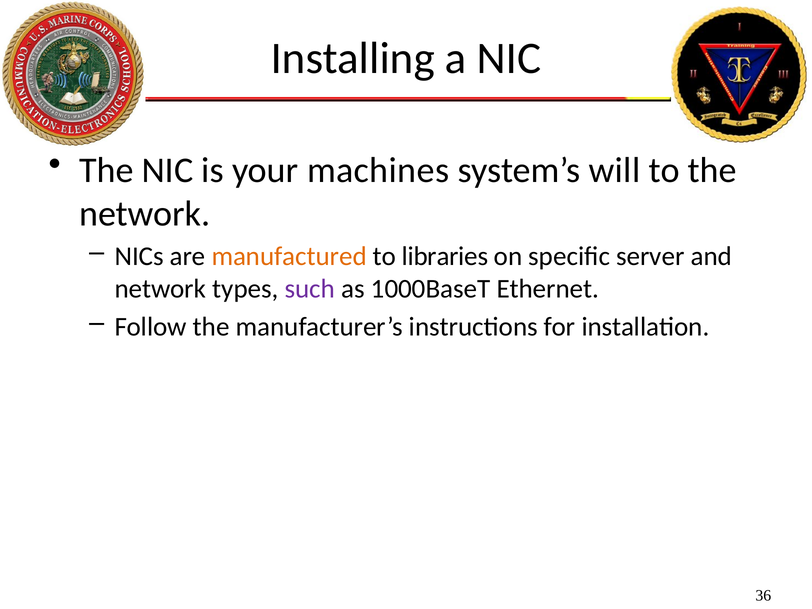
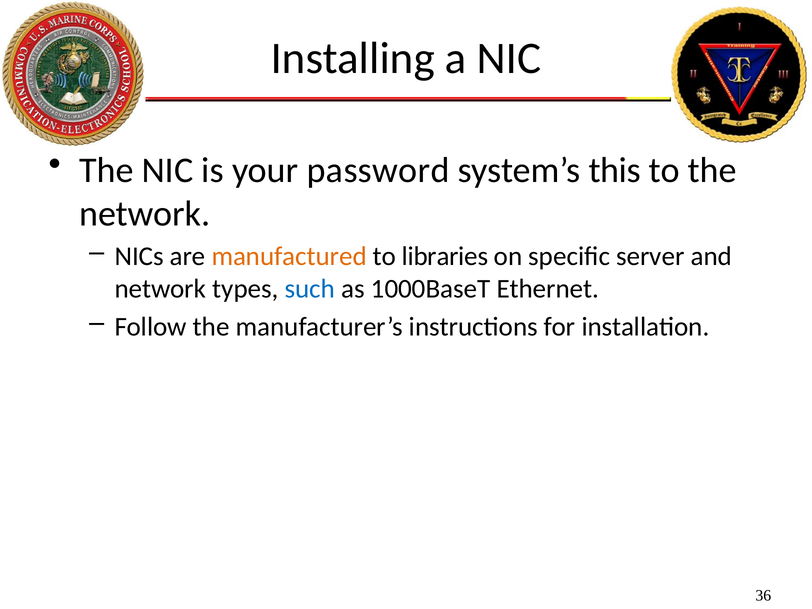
machines: machines -> password
will: will -> this
such colour: purple -> blue
